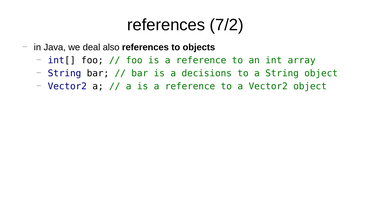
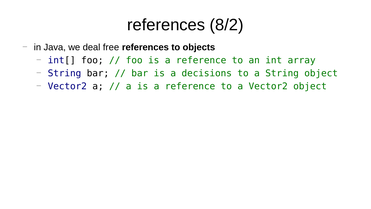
7/2: 7/2 -> 8/2
also: also -> free
